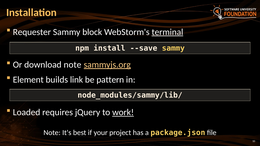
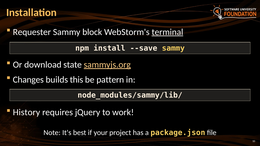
download note: note -> state
Element: Element -> Changes
link: link -> this
Loaded: Loaded -> History
work underline: present -> none
